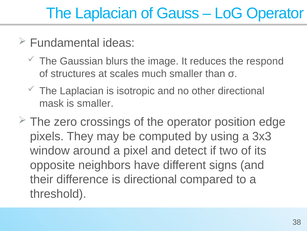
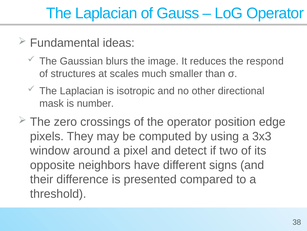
is smaller: smaller -> number
is directional: directional -> presented
